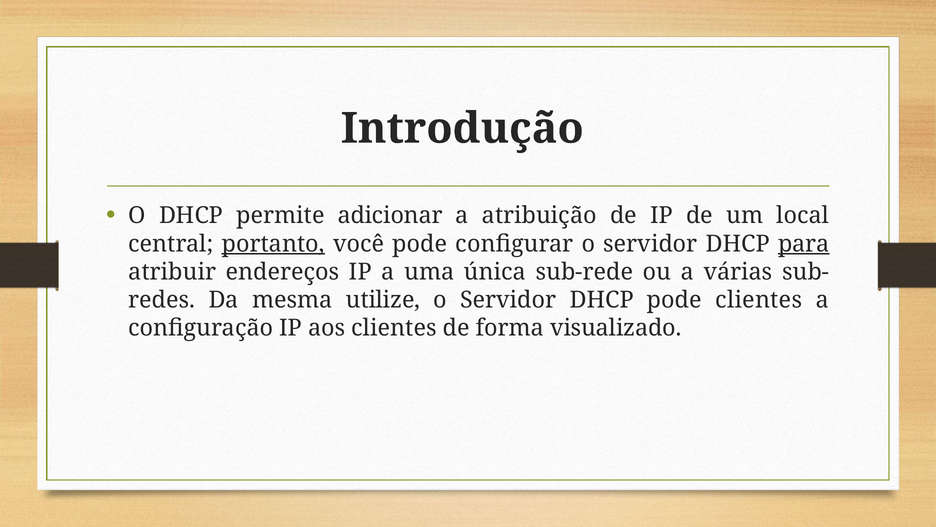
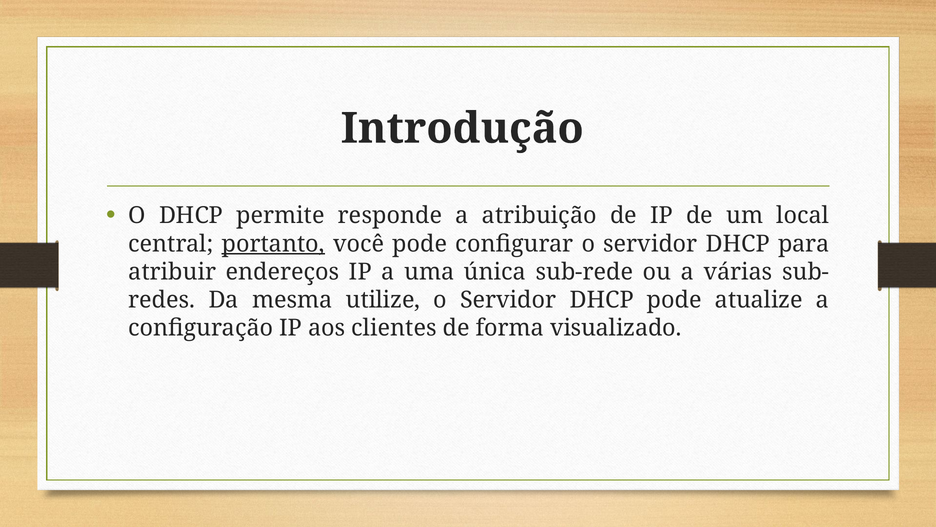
adicionar: adicionar -> responde
para underline: present -> none
pode clientes: clientes -> atualize
